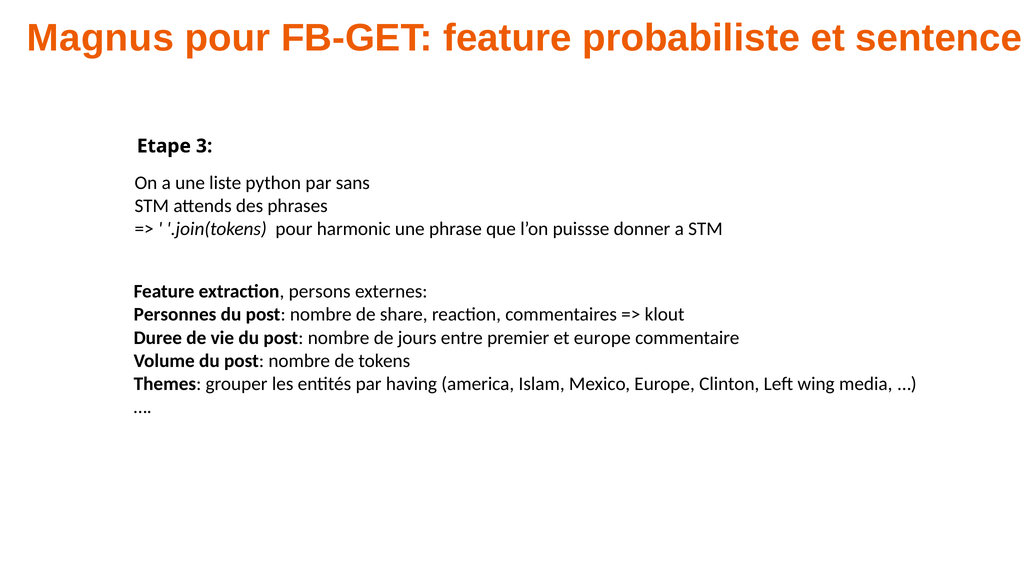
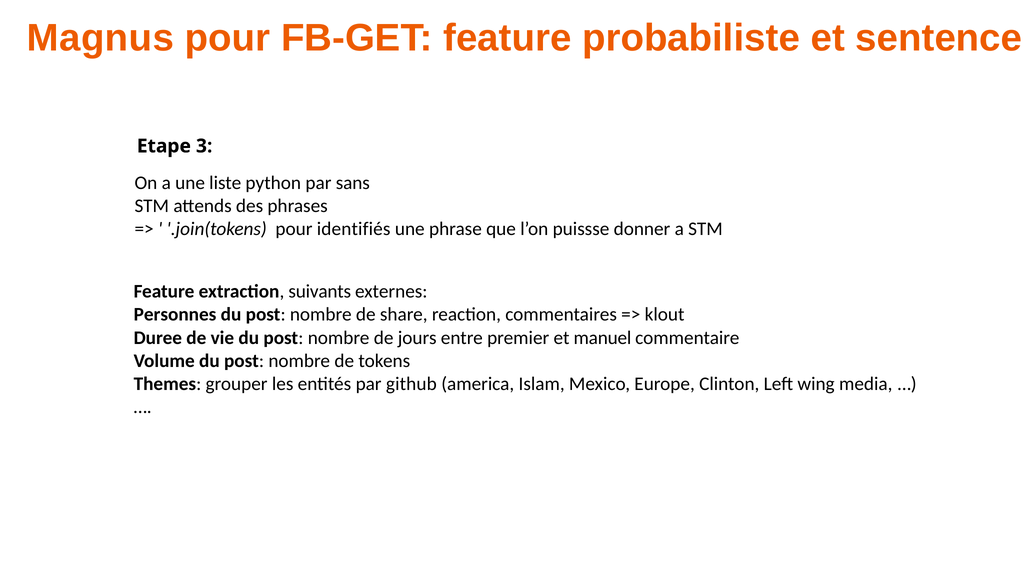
harmonic: harmonic -> identifiés
persons: persons -> suivants
et europe: europe -> manuel
having: having -> github
